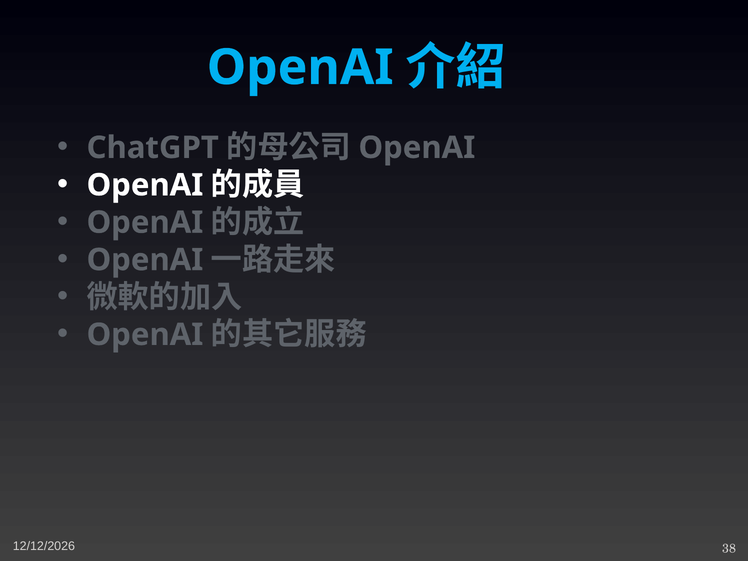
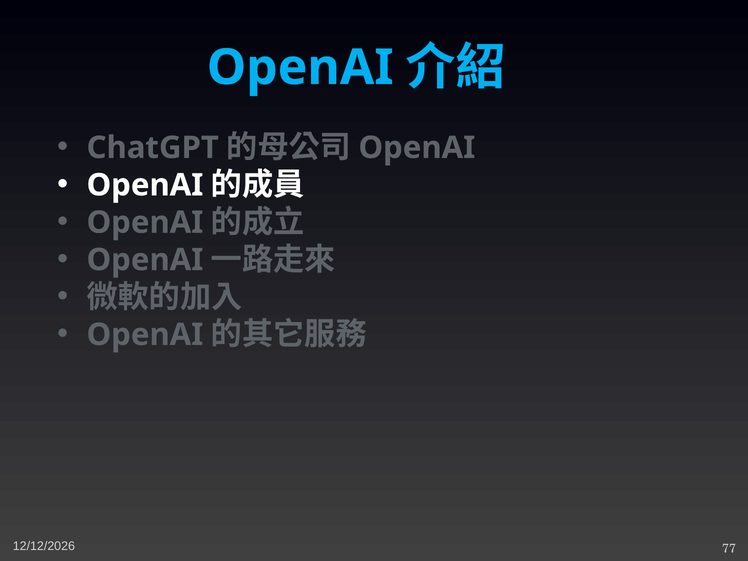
38: 38 -> 77
